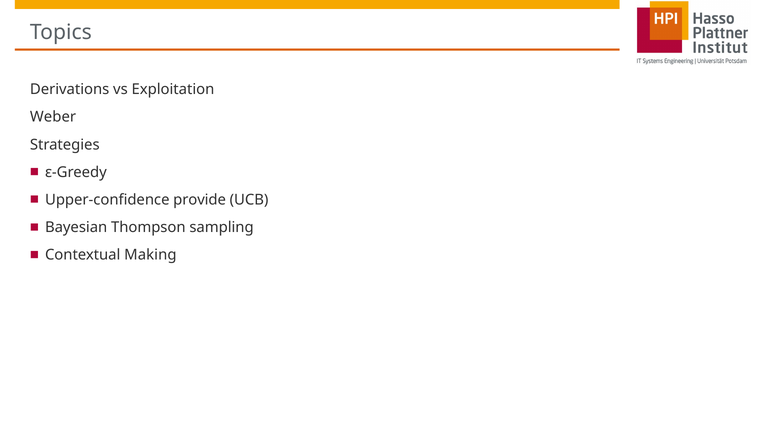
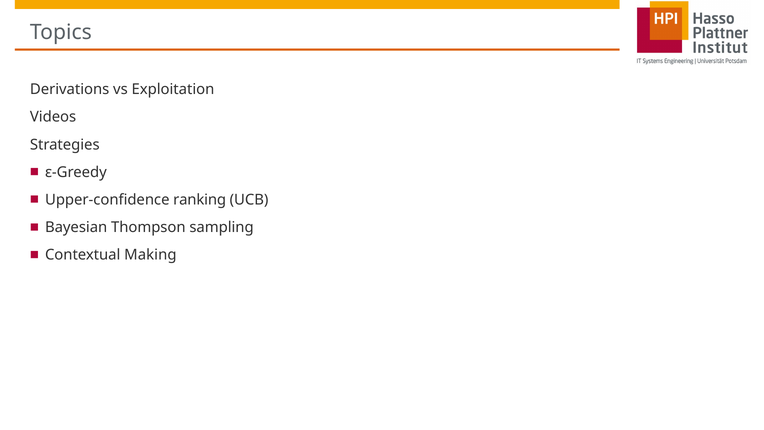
Weber: Weber -> Videos
provide: provide -> ranking
